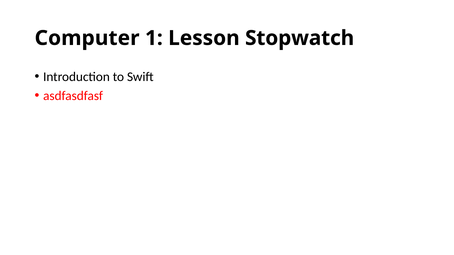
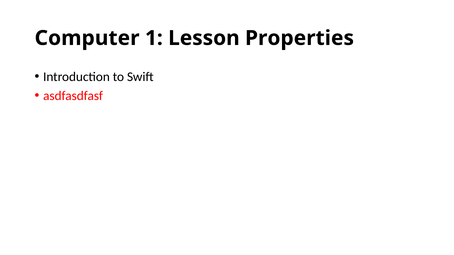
Stopwatch: Stopwatch -> Properties
